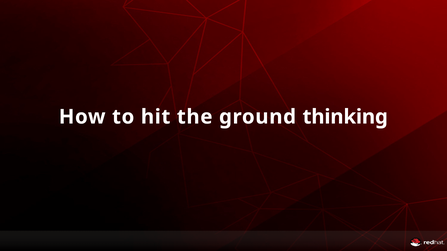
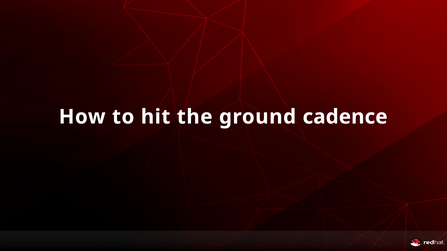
thinking: thinking -> cadence
